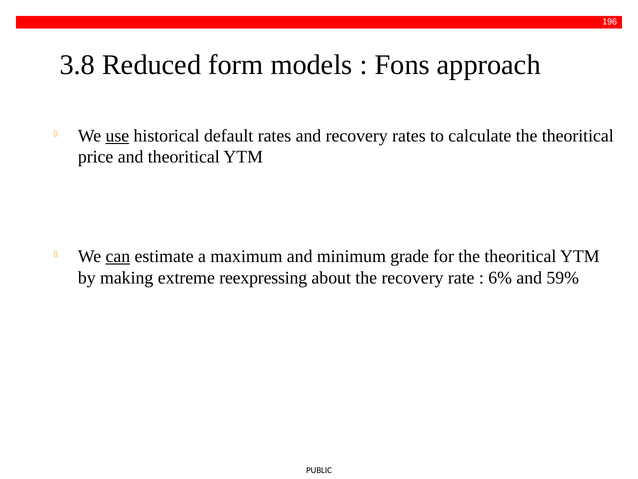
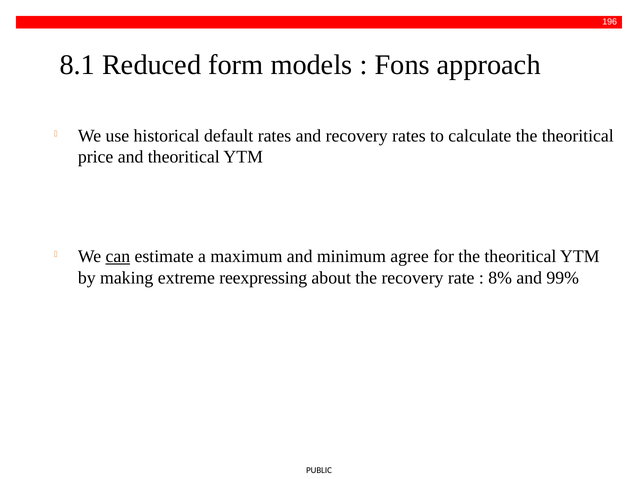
3.8: 3.8 -> 8.1
use underline: present -> none
grade: grade -> agree
6%: 6% -> 8%
59%: 59% -> 99%
